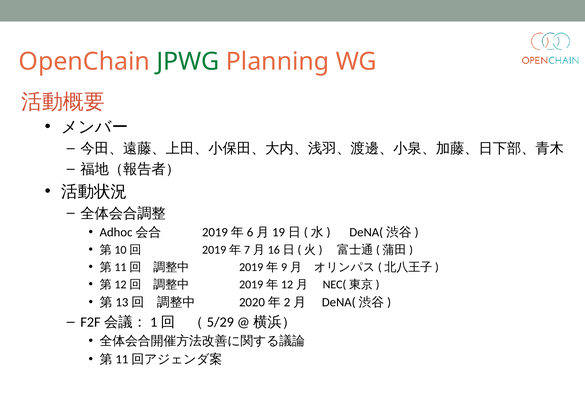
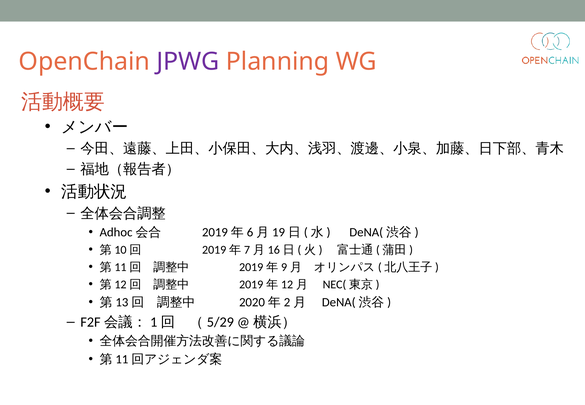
JPWG colour: green -> purple
